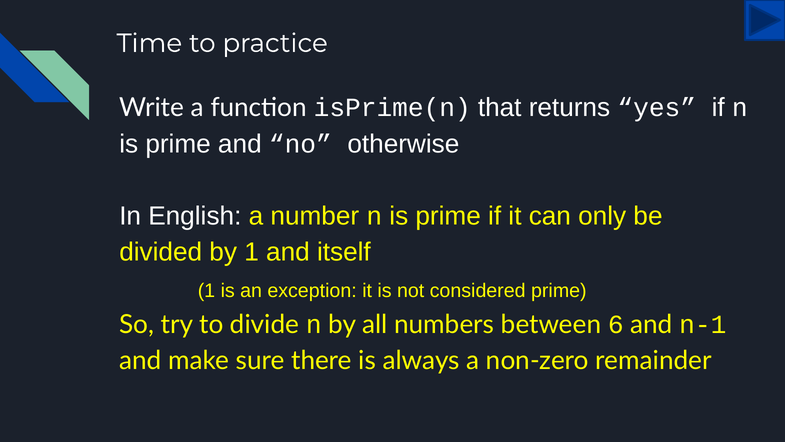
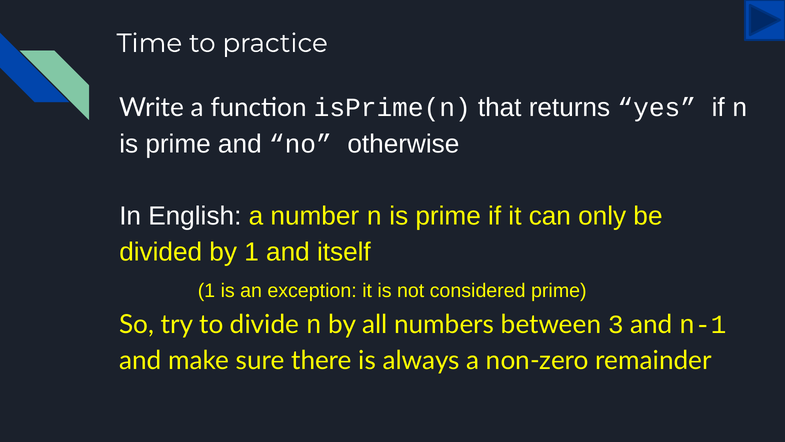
6: 6 -> 3
